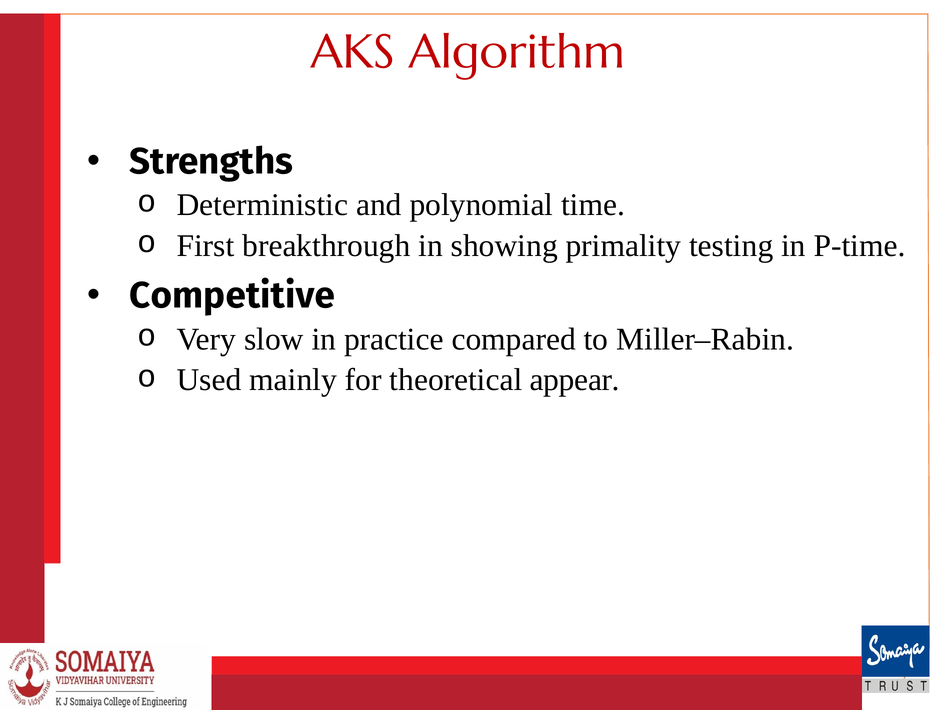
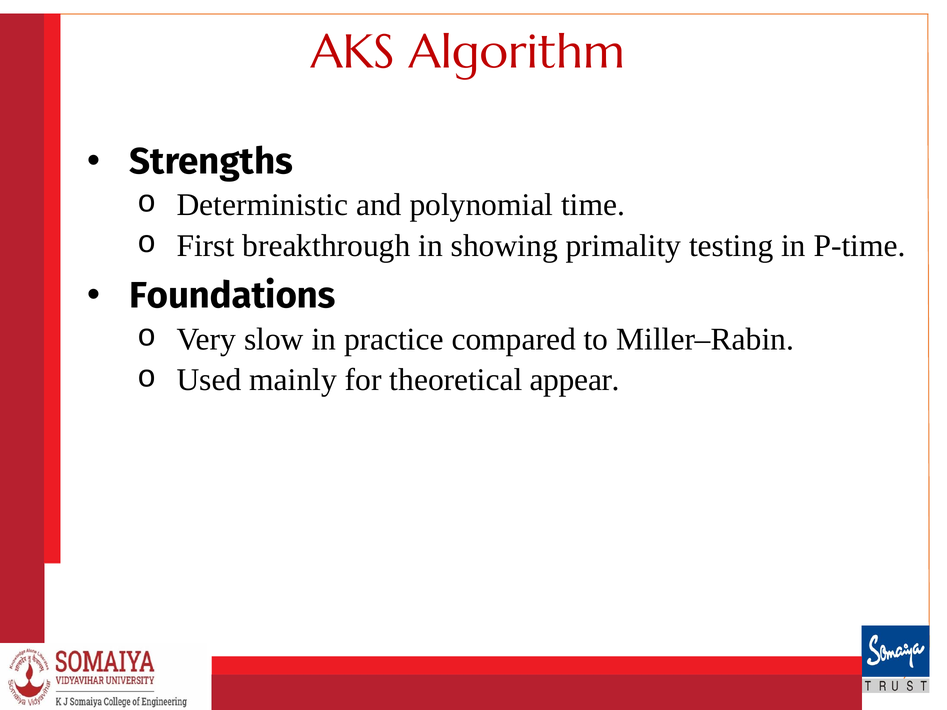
Competitive: Competitive -> Foundations
